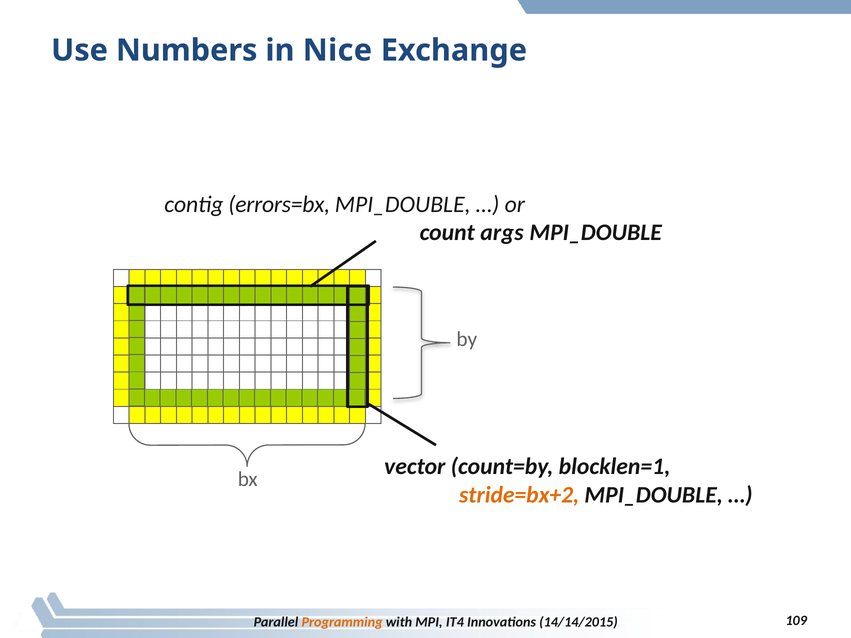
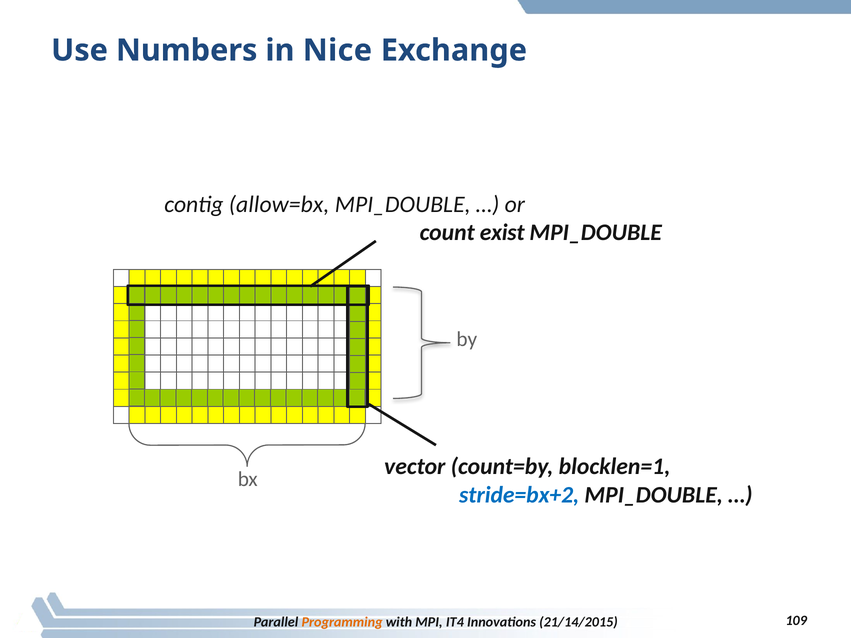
errors=bx: errors=bx -> allow=bx
args: args -> exist
stride=bx+2 colour: orange -> blue
14/14/2015: 14/14/2015 -> 21/14/2015
